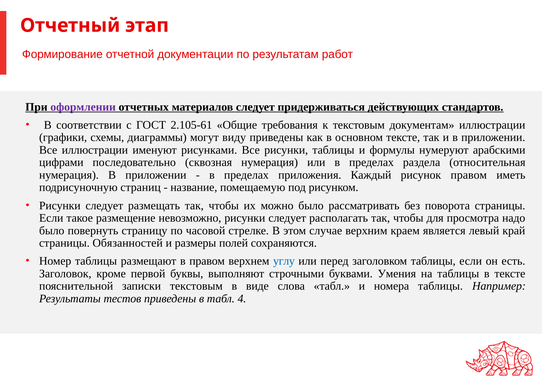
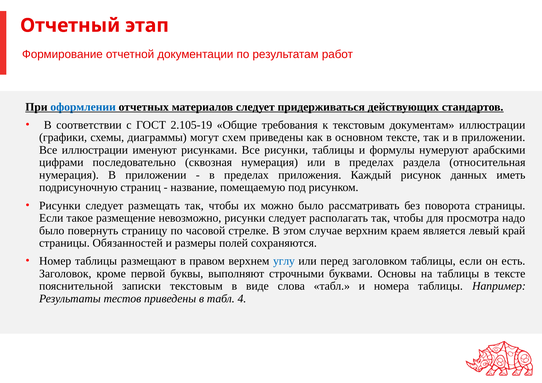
оформлении colour: purple -> blue
2.105-61: 2.105-61 -> 2.105-19
виду: виду -> схем
рисунок правом: правом -> данных
Умения: Умения -> Основы
